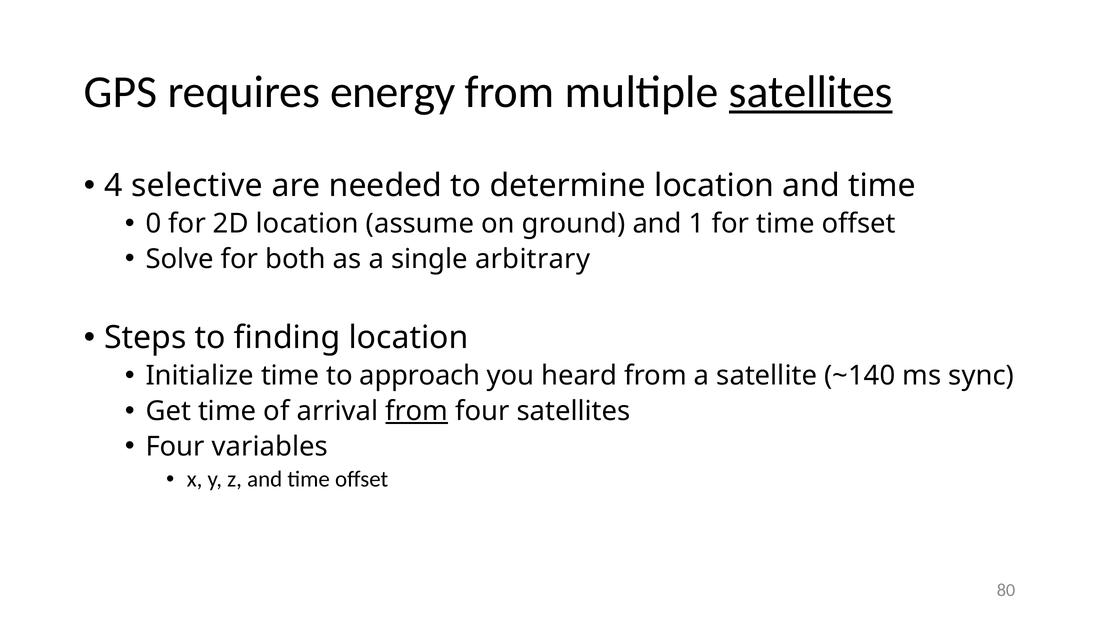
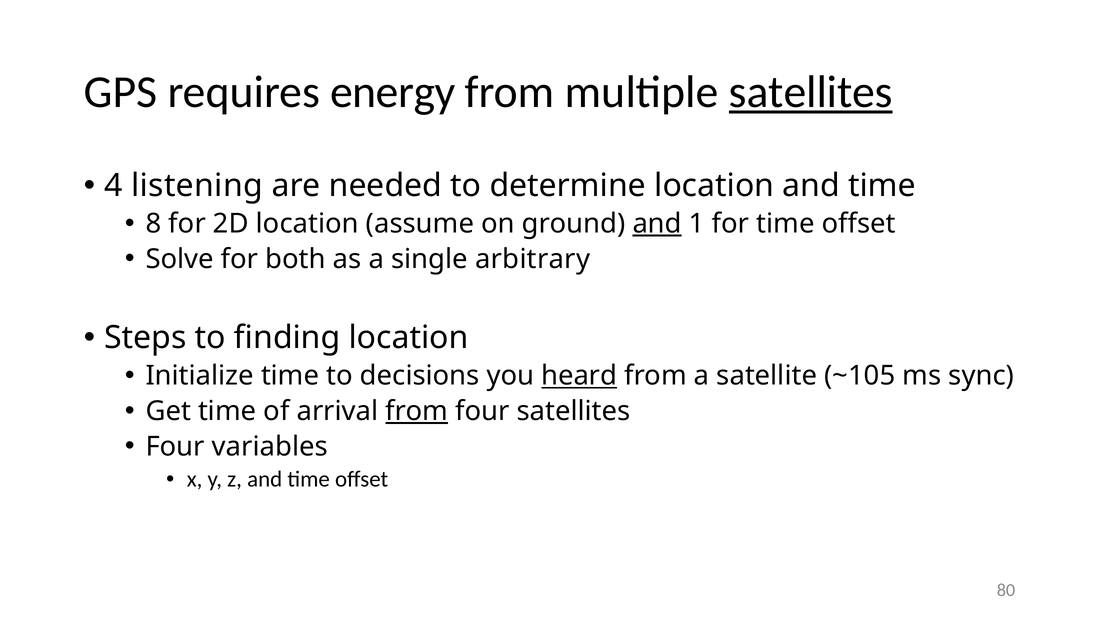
selective: selective -> listening
0: 0 -> 8
and at (657, 224) underline: none -> present
approach: approach -> decisions
heard underline: none -> present
~140: ~140 -> ~105
